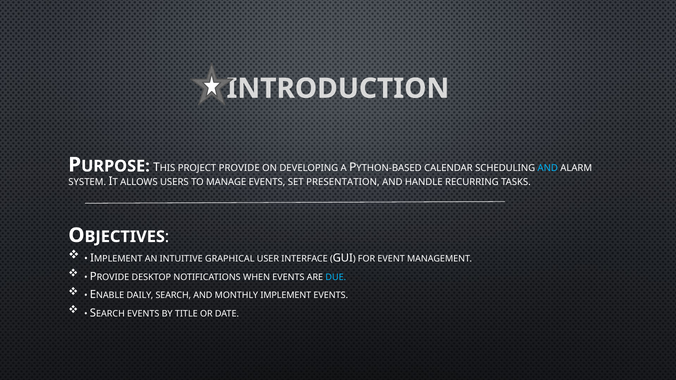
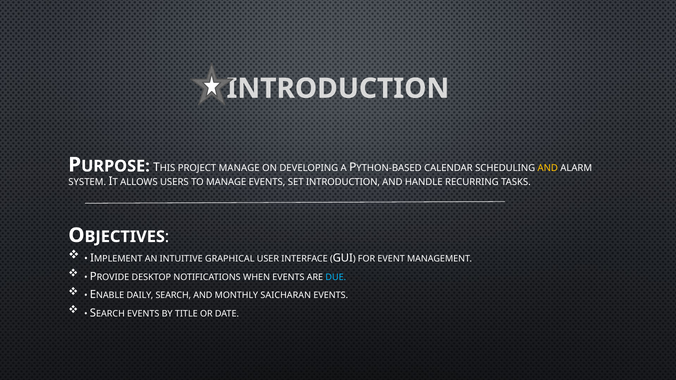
PROJECT PROVIDE: PROVIDE -> MANAGE
AND at (548, 168) colour: light blue -> yellow
SET PRESENTATION: PRESENTATION -> INTRODUCTION
MONTHLY IMPLEMENT: IMPLEMENT -> SAICHARAN
